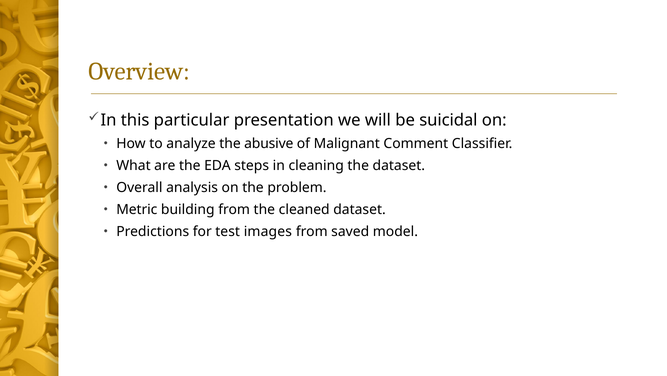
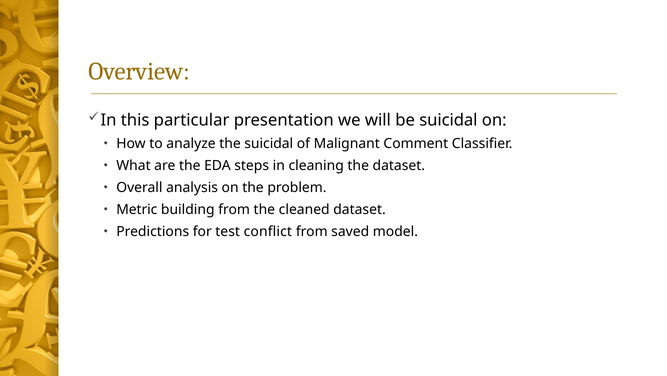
the abusive: abusive -> suicidal
images: images -> conflict
